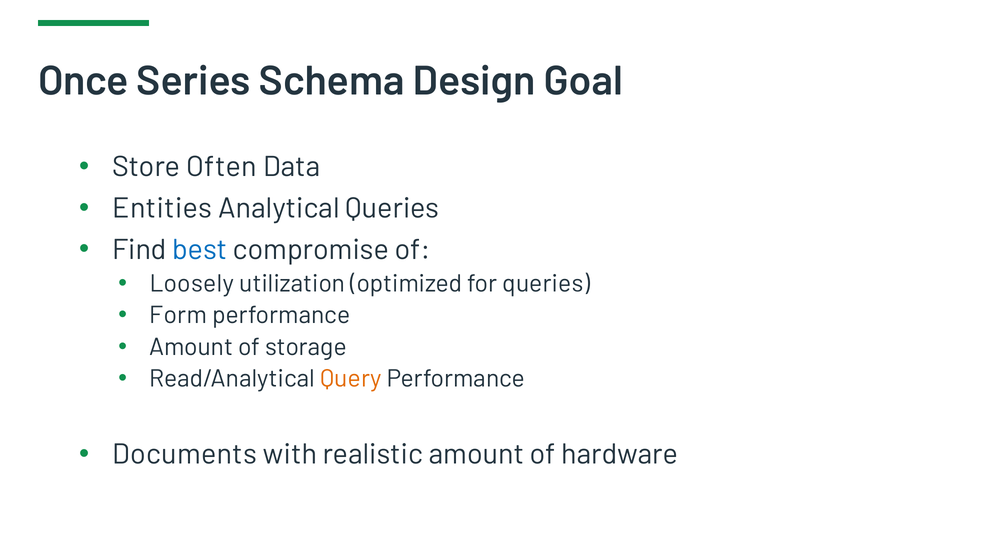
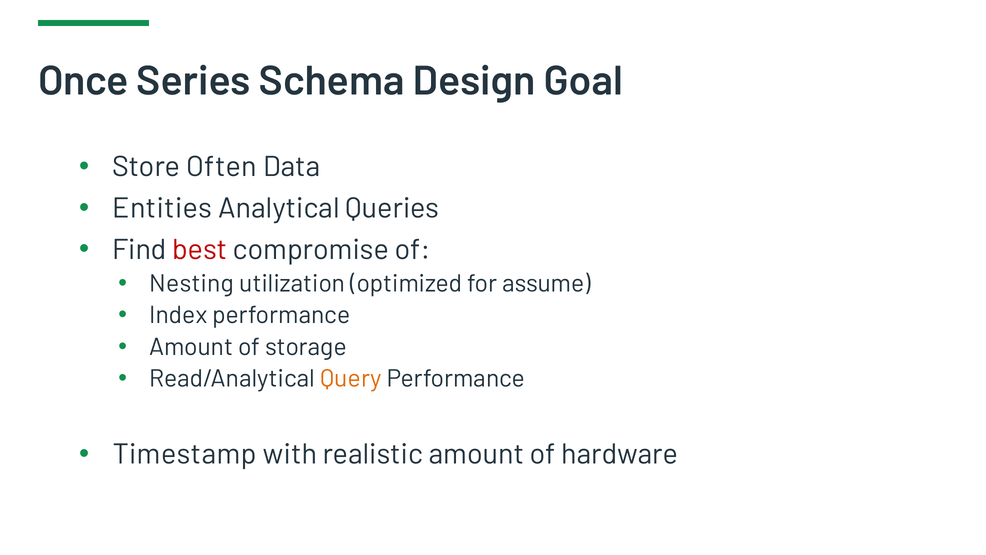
best colour: blue -> red
Loosely: Loosely -> Nesting
for queries: queries -> assume
Form: Form -> Index
Documents: Documents -> Timestamp
